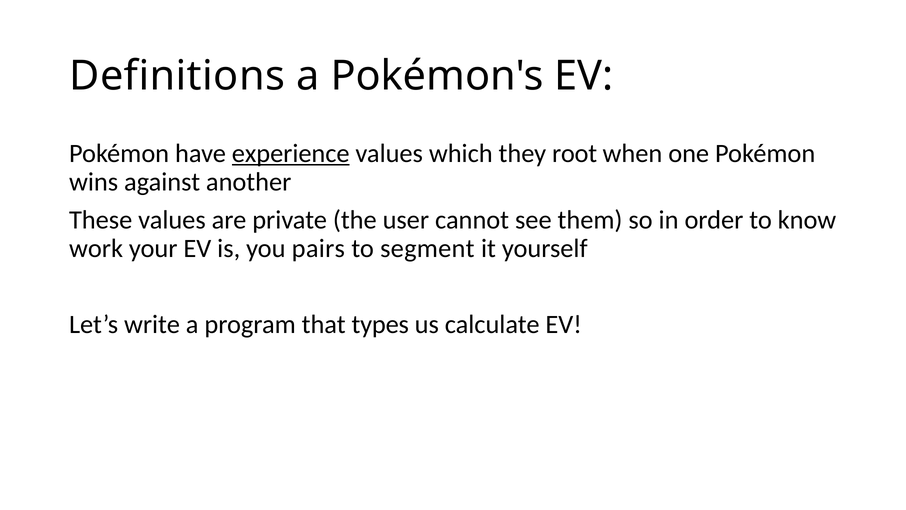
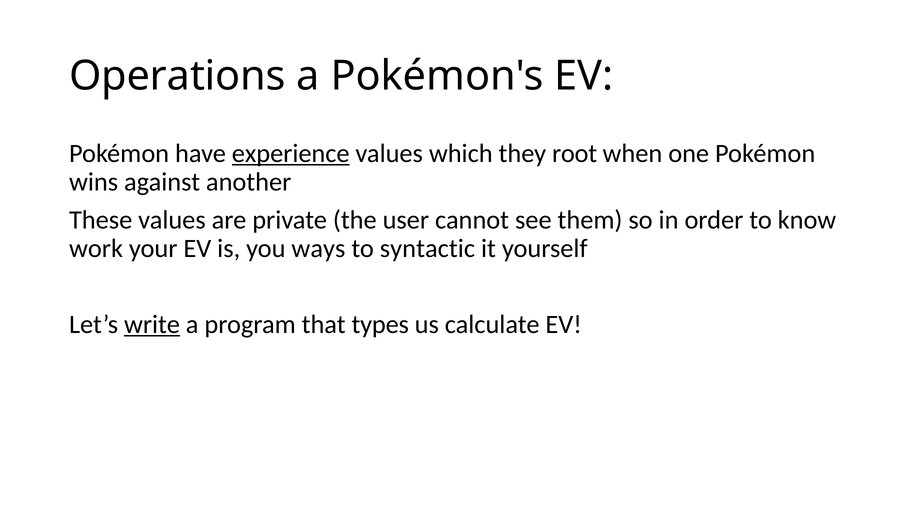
Definitions: Definitions -> Operations
pairs: pairs -> ways
segment: segment -> syntactic
write underline: none -> present
